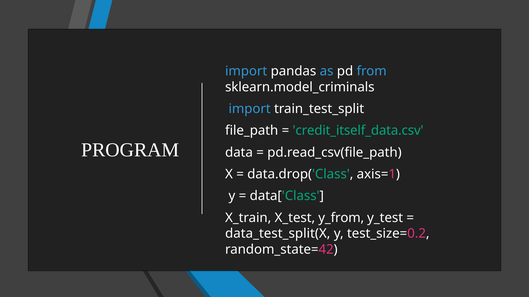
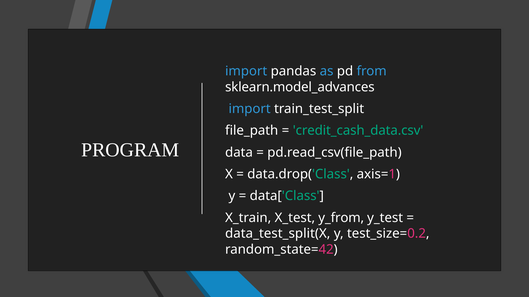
sklearn.model_criminals: sklearn.model_criminals -> sklearn.model_advances
credit_itself_data.csv: credit_itself_data.csv -> credit_cash_data.csv
